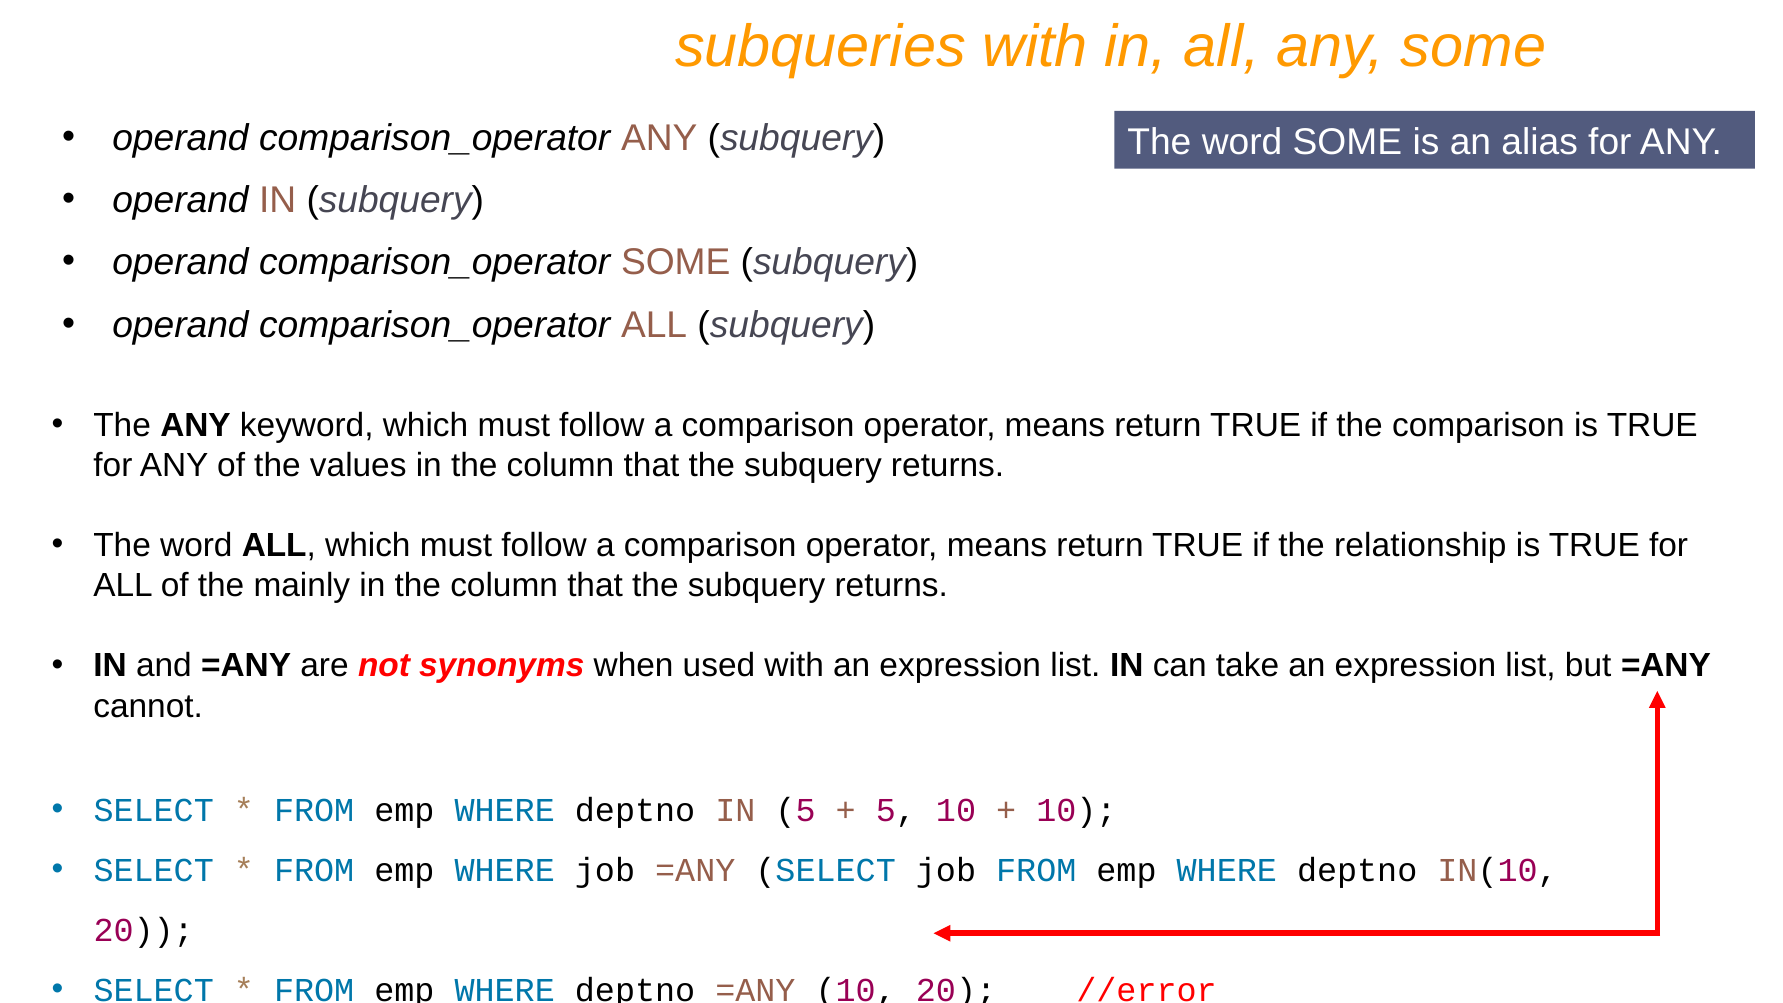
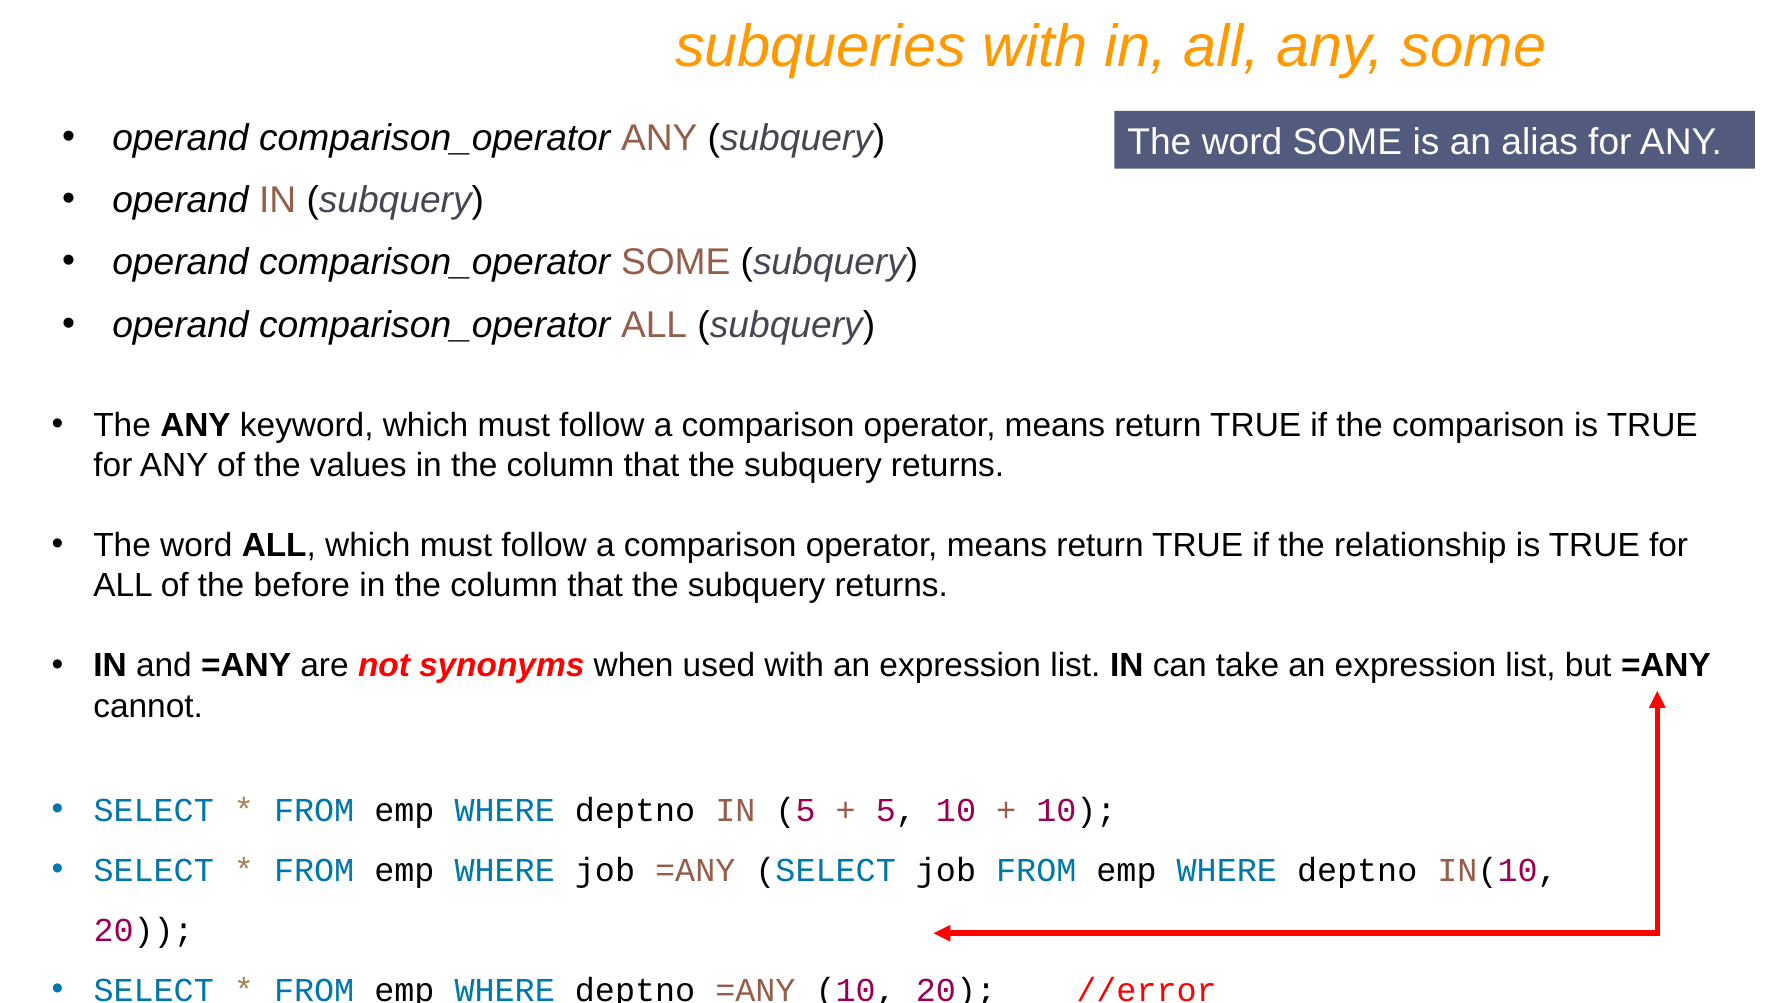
mainly: mainly -> before
